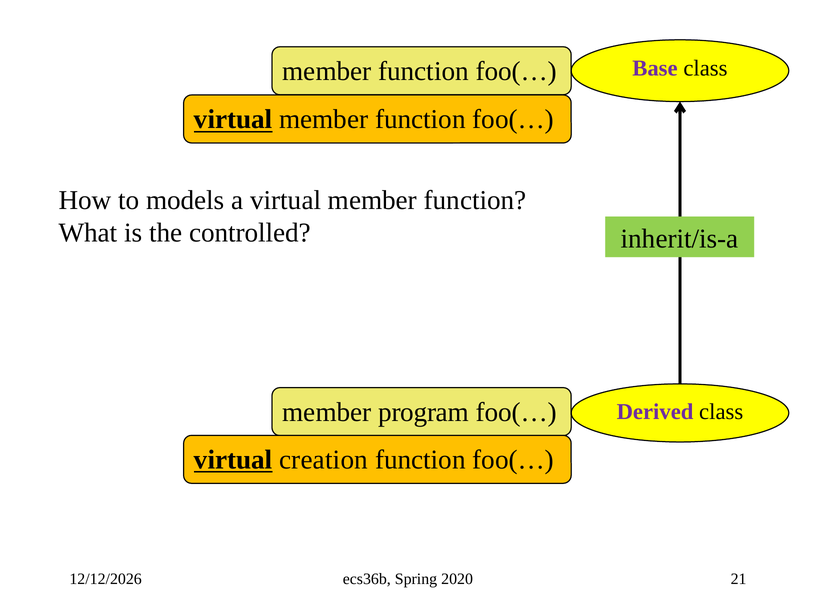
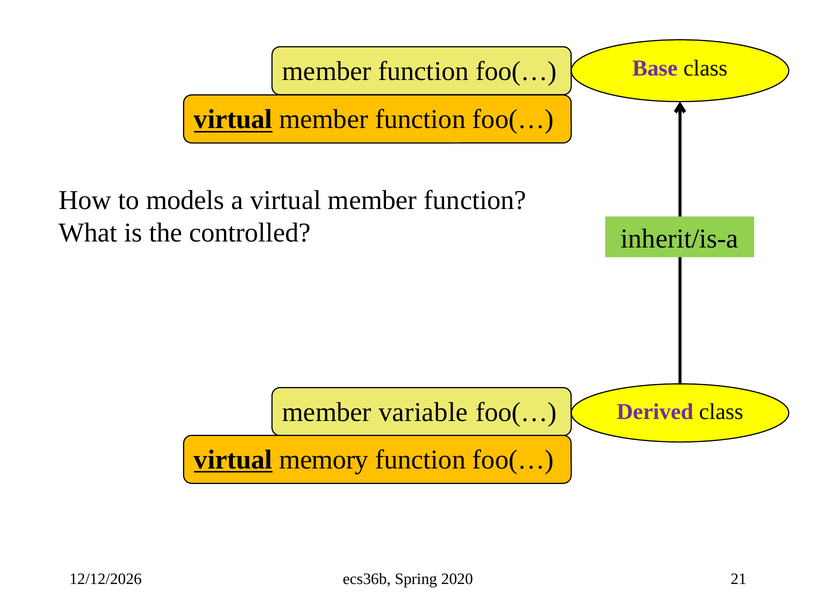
program: program -> variable
creation: creation -> memory
